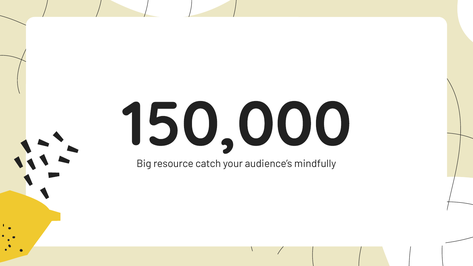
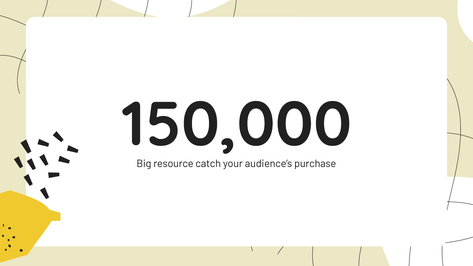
mindfully: mindfully -> purchase
